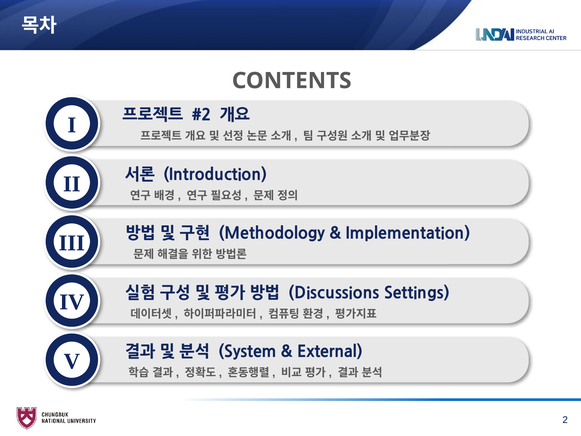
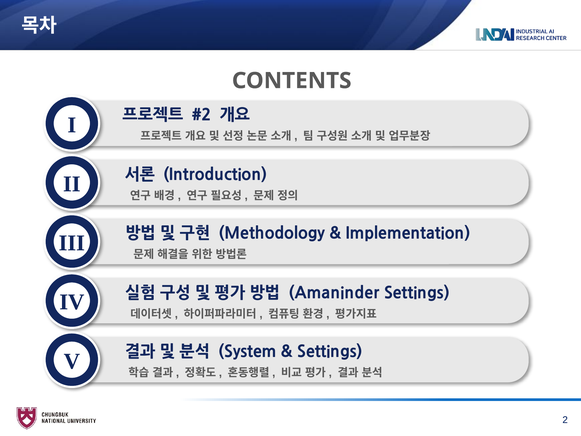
Discussions: Discussions -> Amaninder
External at (330, 352): External -> Settings
